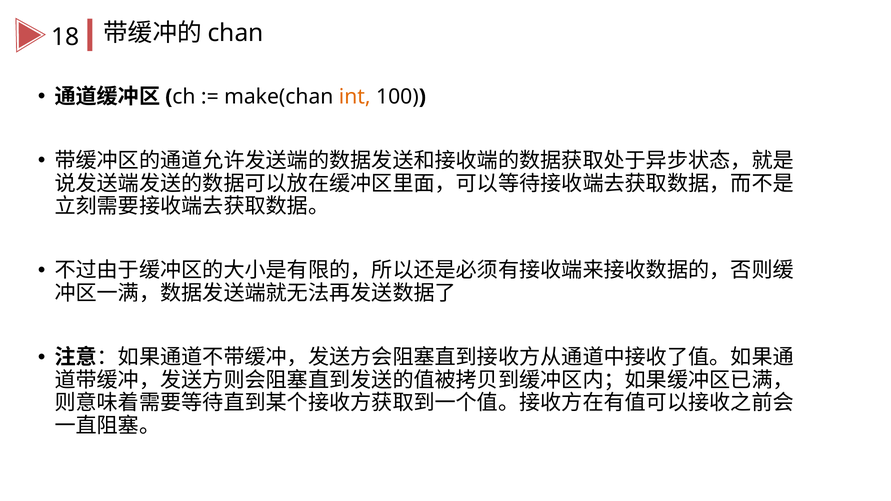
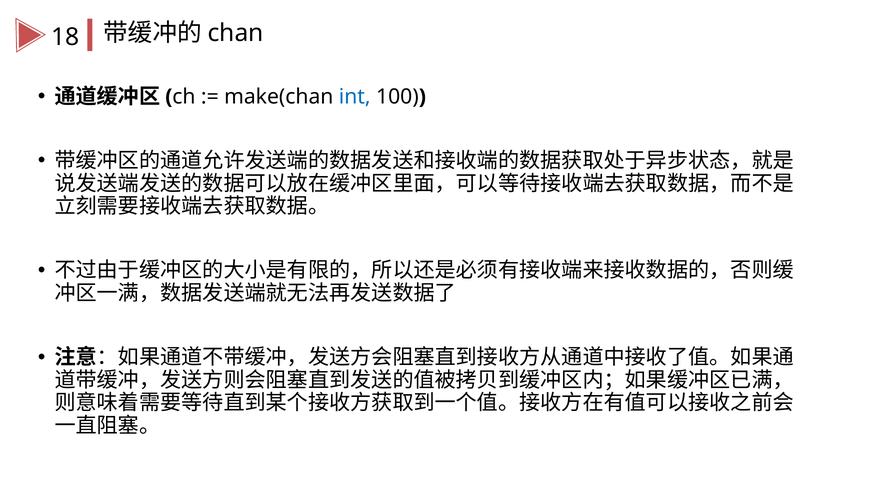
int colour: orange -> blue
